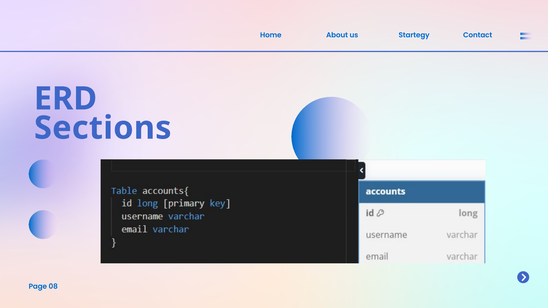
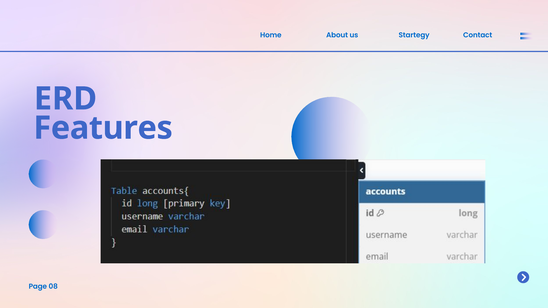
Sections: Sections -> Features
